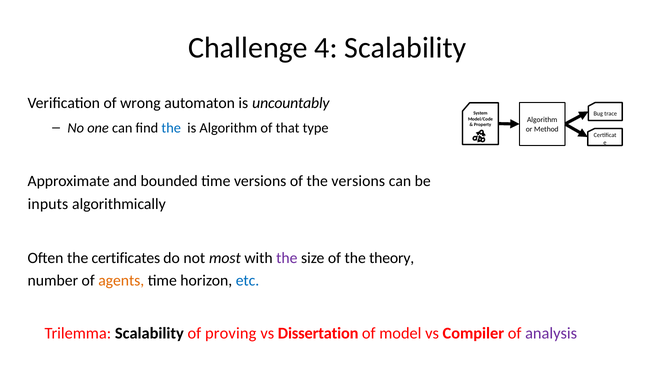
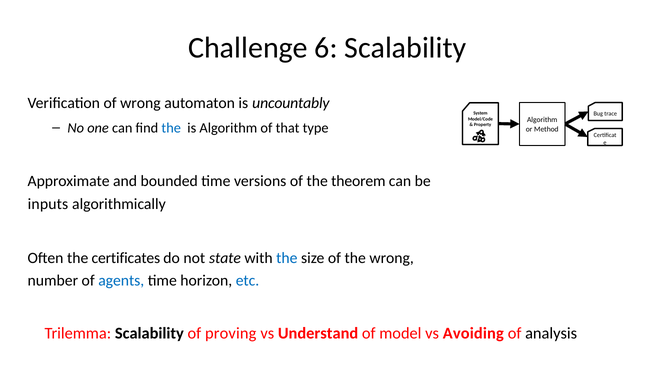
4: 4 -> 6
the versions: versions -> theorem
most: most -> state
the at (287, 257) colour: purple -> blue
the theory: theory -> wrong
agents colour: orange -> blue
Dissertation: Dissertation -> Understand
Compiler: Compiler -> Avoiding
analysis colour: purple -> black
